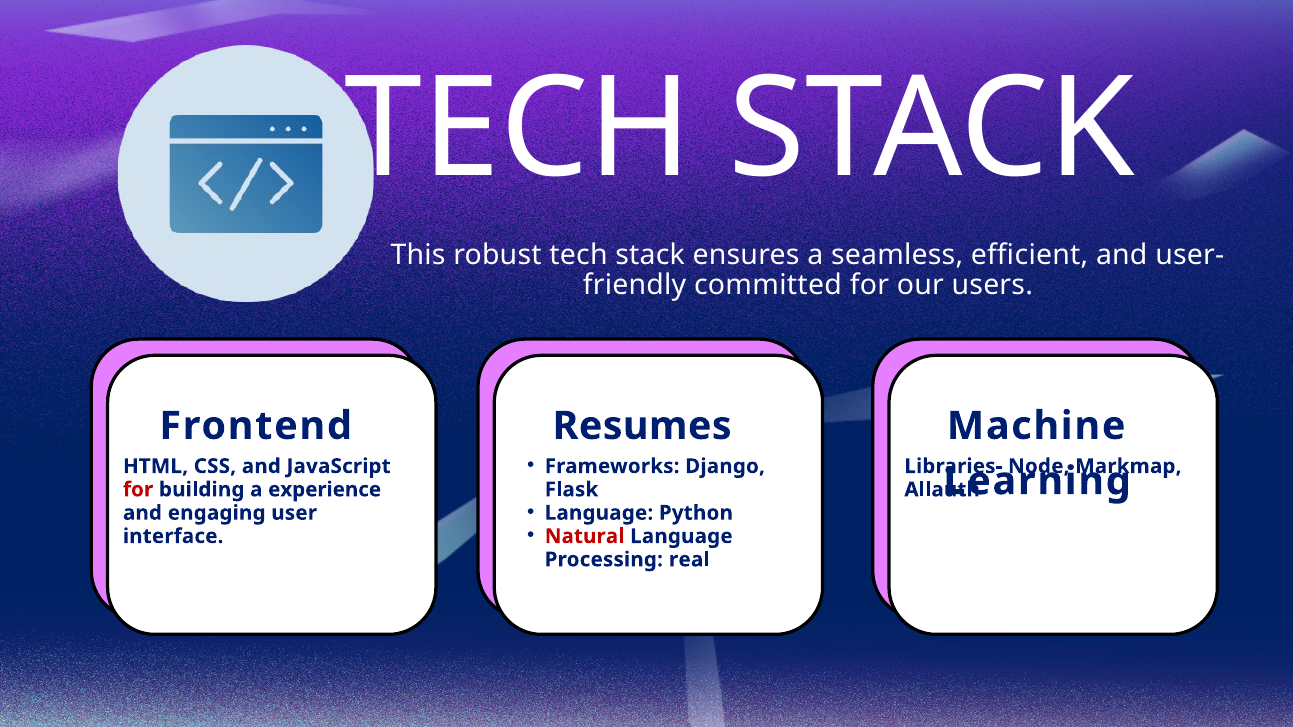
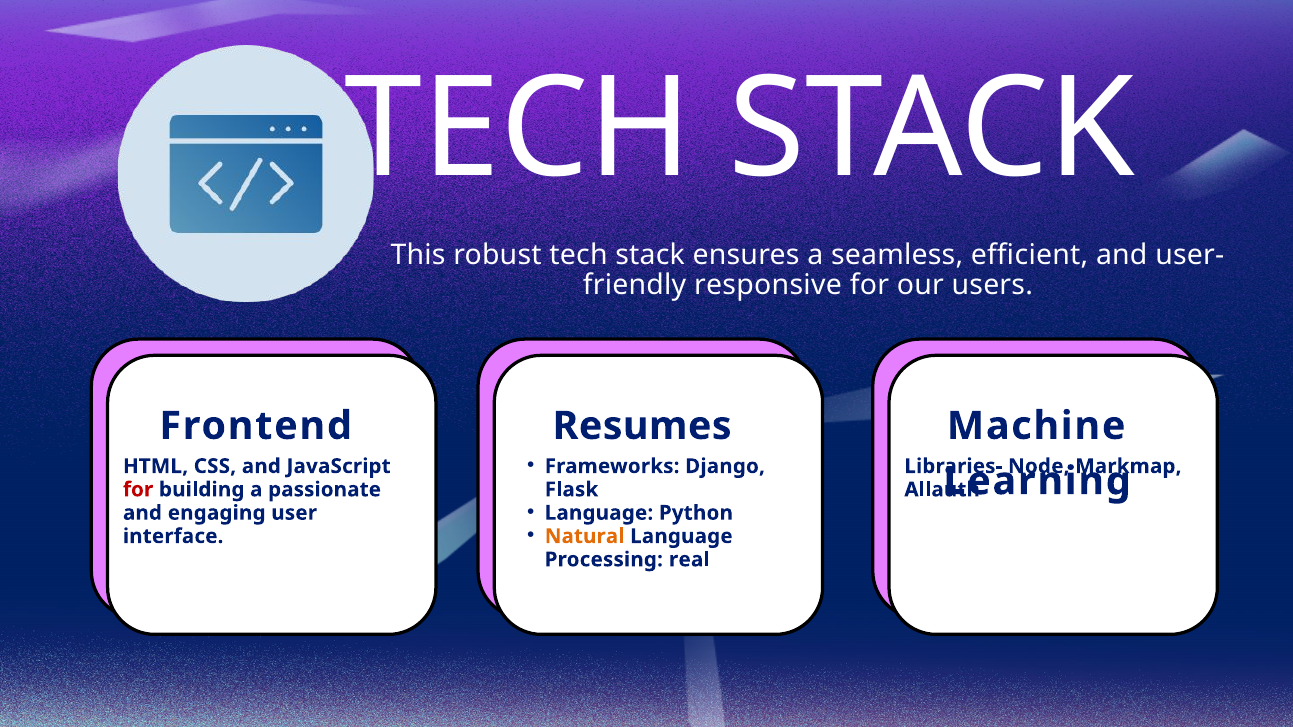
committed: committed -> responsive
experience: experience -> passionate
Natural colour: red -> orange
